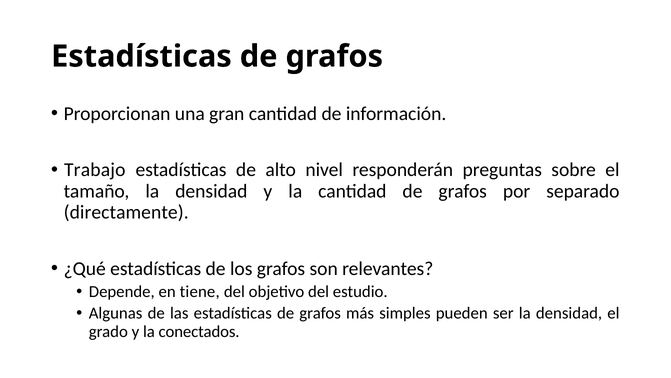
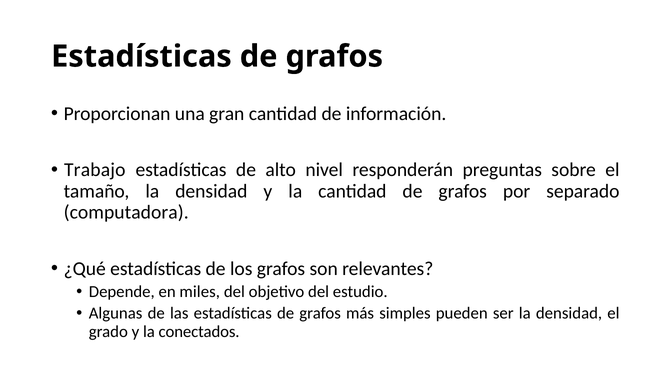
directamente: directamente -> computadora
tiene: tiene -> miles
